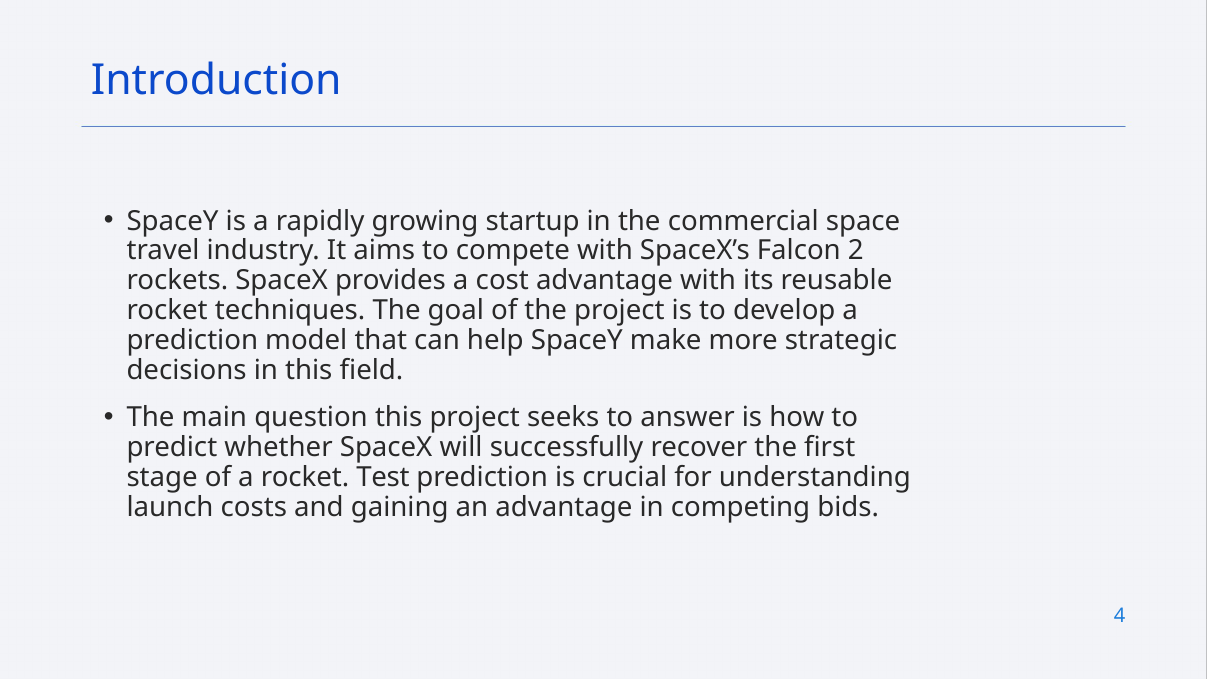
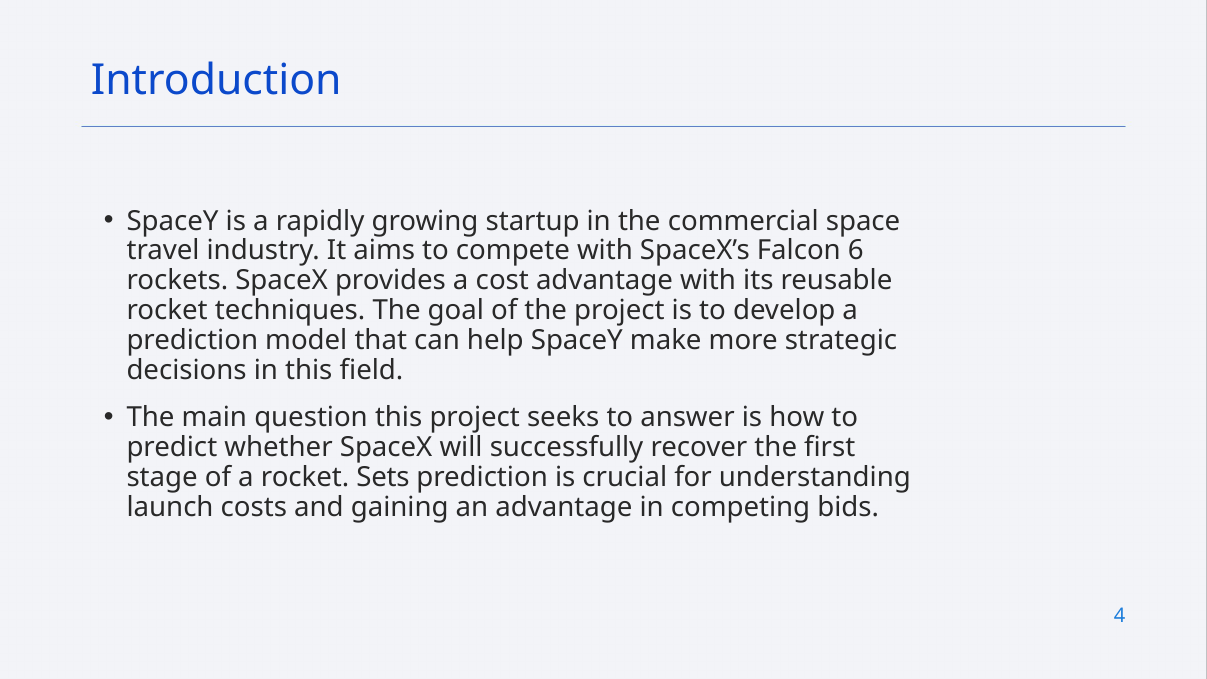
2: 2 -> 6
Test: Test -> Sets
